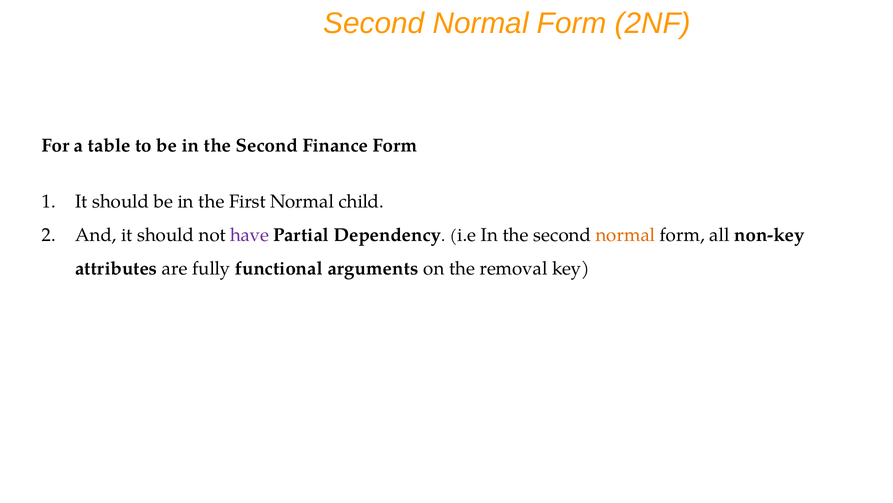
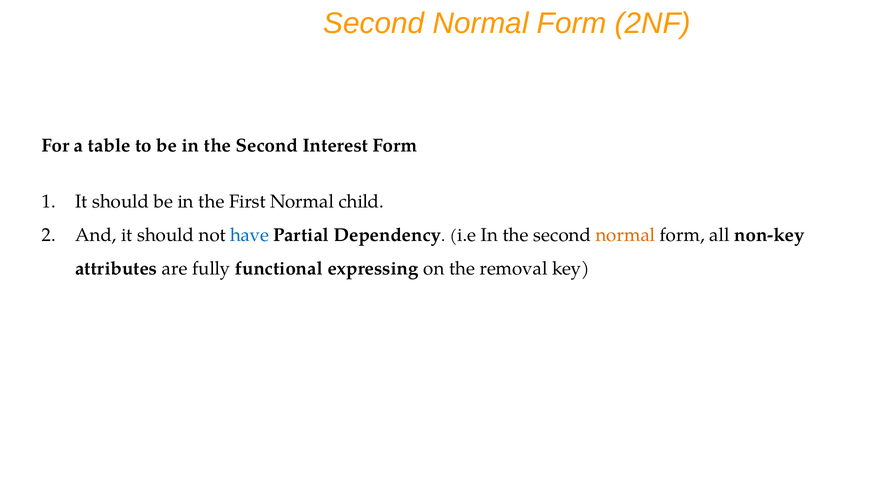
Finance: Finance -> Interest
have colour: purple -> blue
arguments: arguments -> expressing
